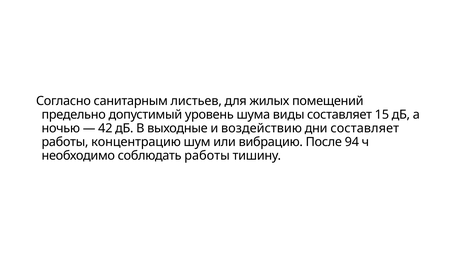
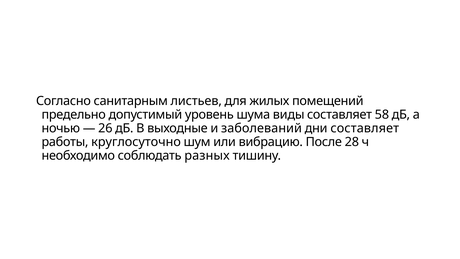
15: 15 -> 58
42: 42 -> 26
воздействию: воздействию -> заболеваний
концентрацию: концентрацию -> круглосуточно
94: 94 -> 28
соблюдать работы: работы -> разных
